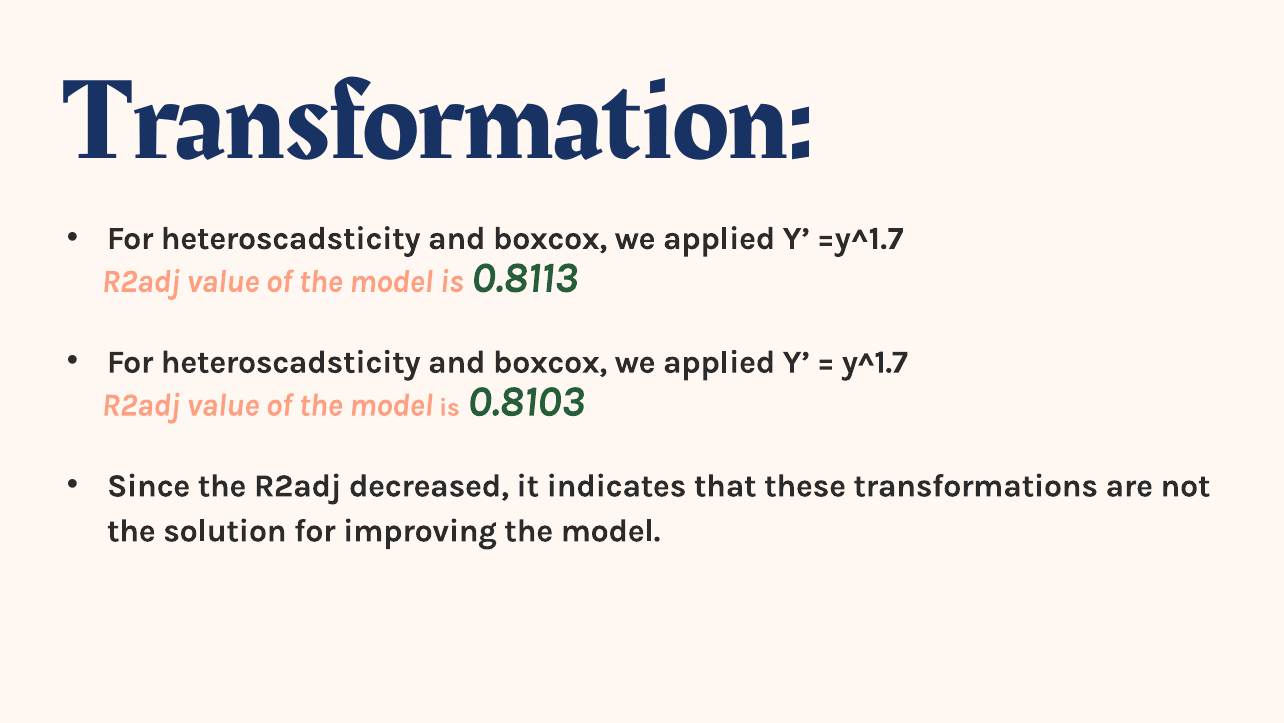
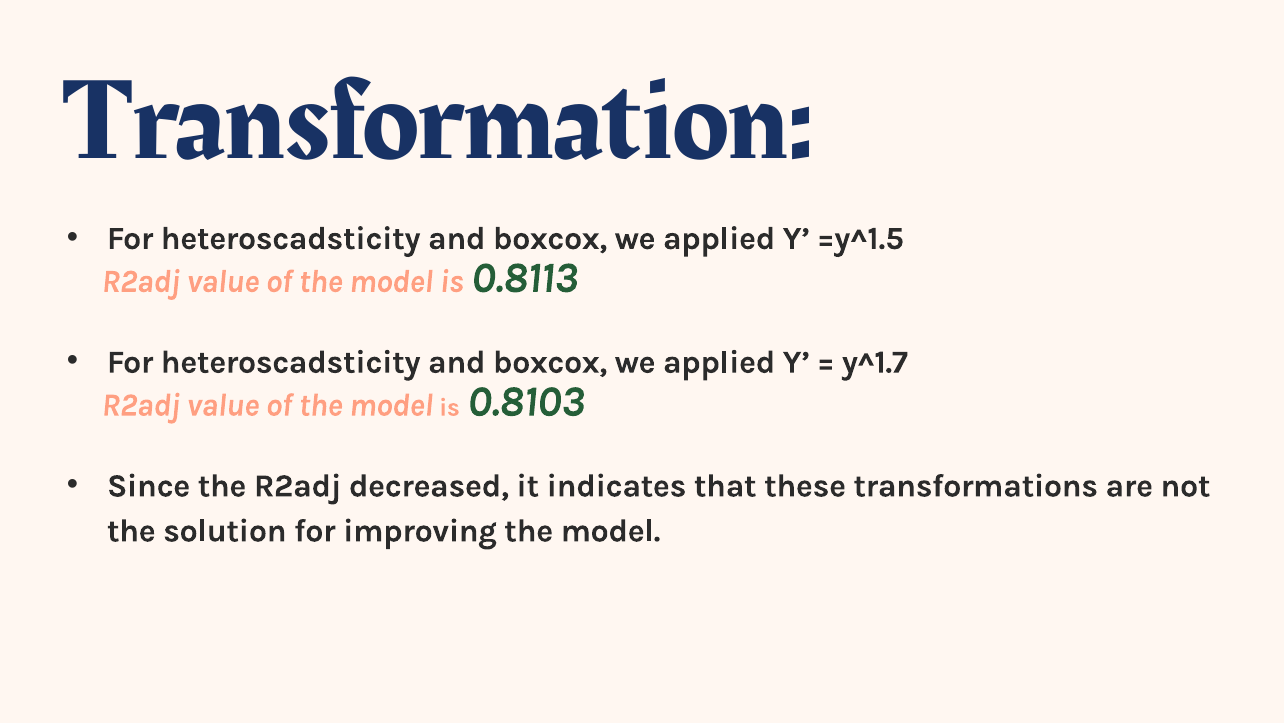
=y^1.7: =y^1.7 -> =y^1.5
